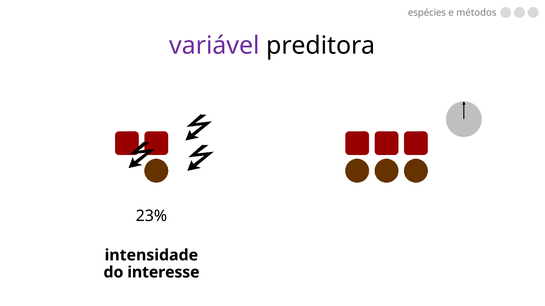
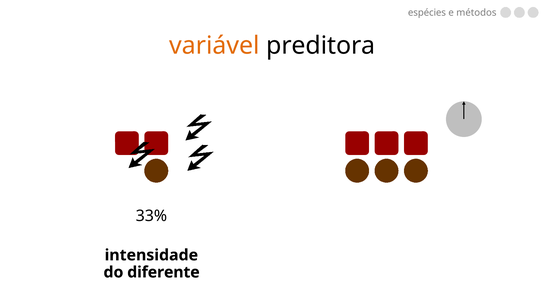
variável colour: purple -> orange
23%: 23% -> 33%
interesse: interesse -> diferente
